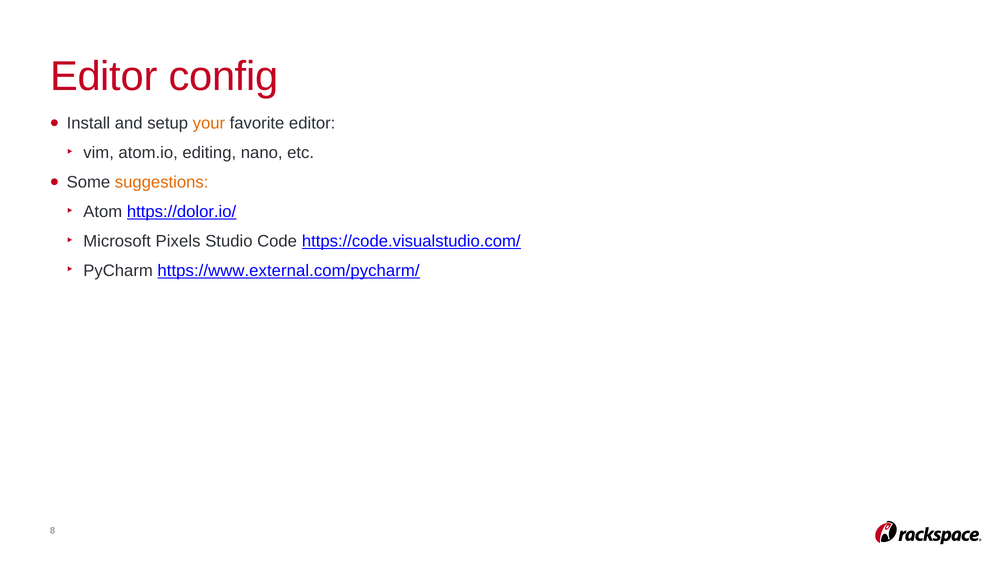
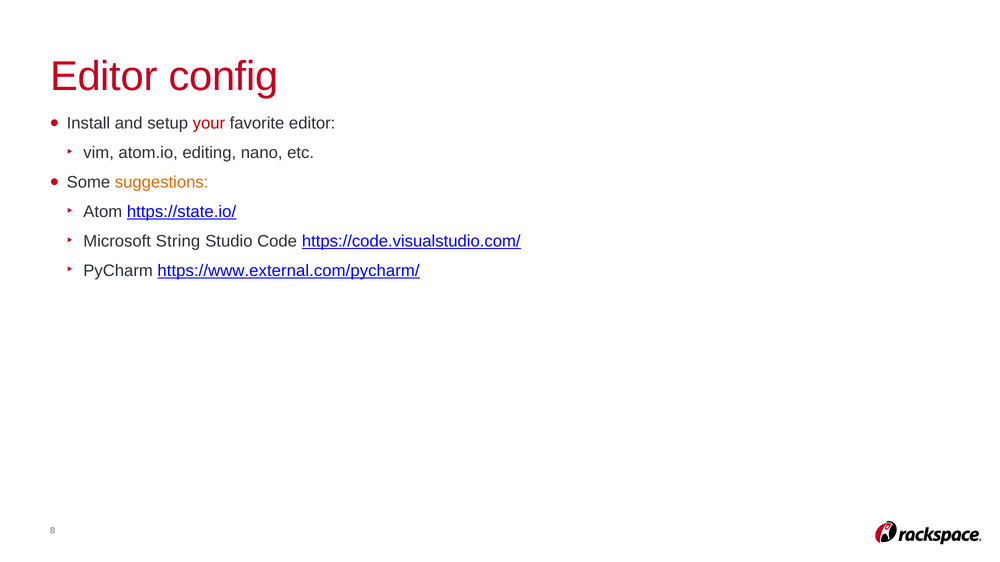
your colour: orange -> red
https://dolor.io/: https://dolor.io/ -> https://state.io/
Pixels: Pixels -> String
